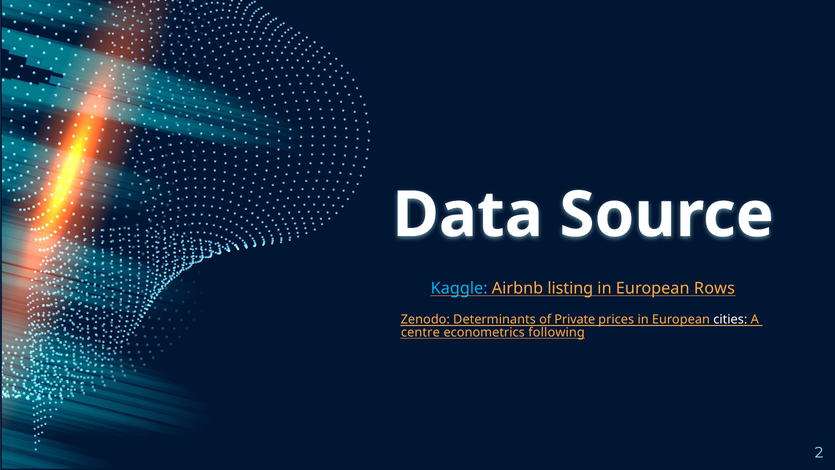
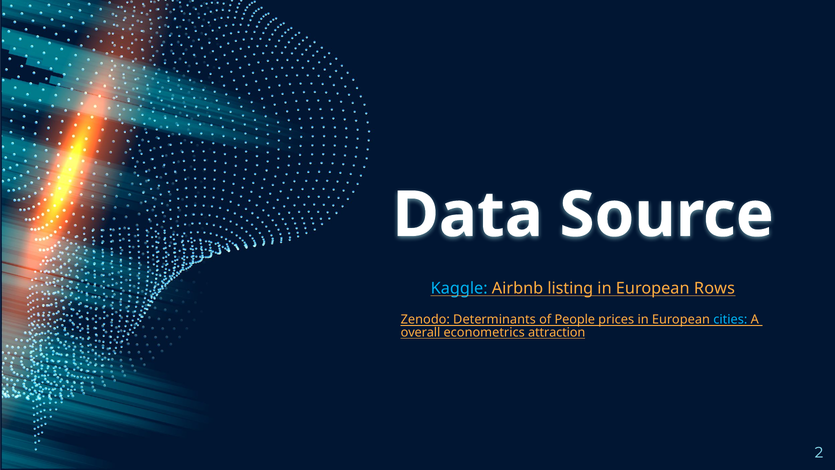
Private: Private -> People
cities colour: white -> light blue
centre: centre -> overall
following: following -> attraction
